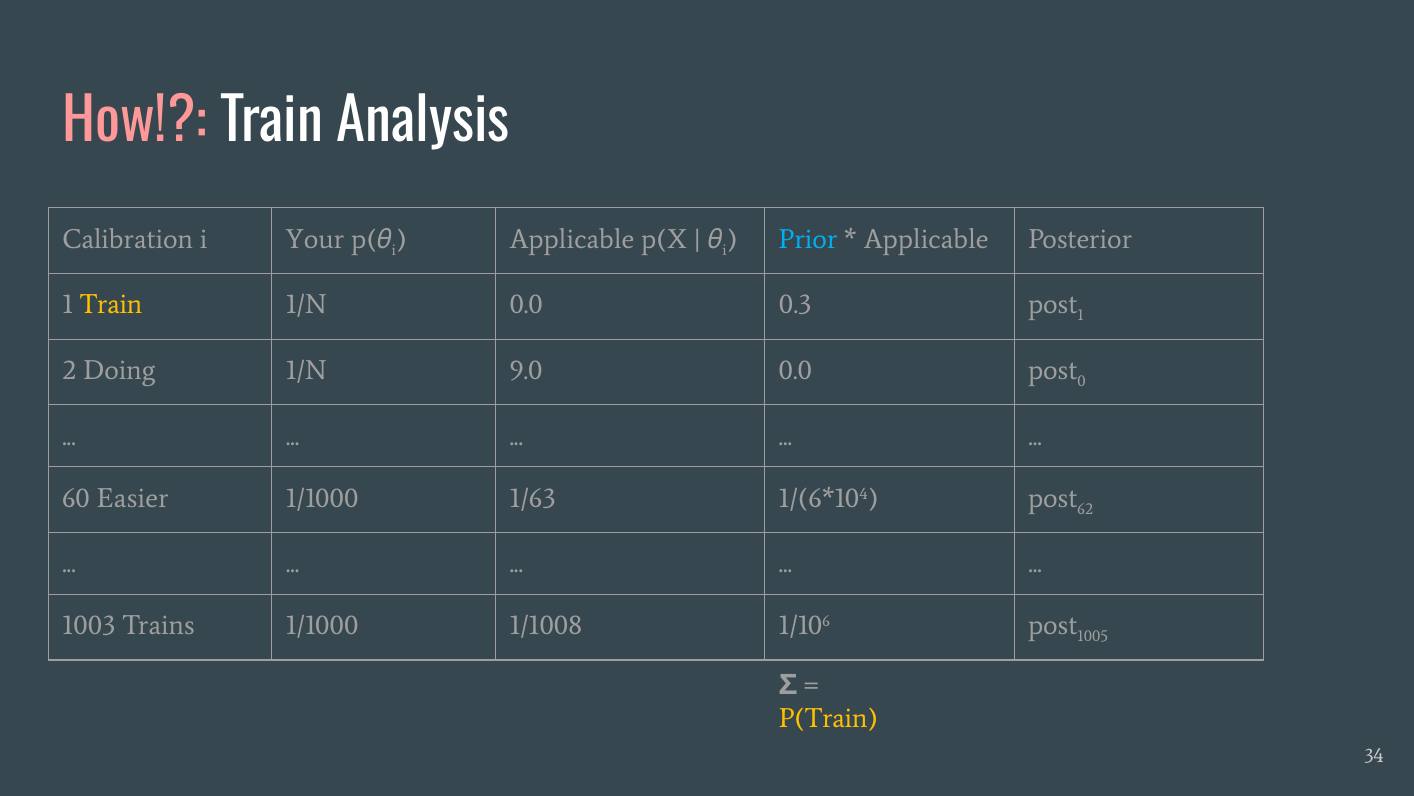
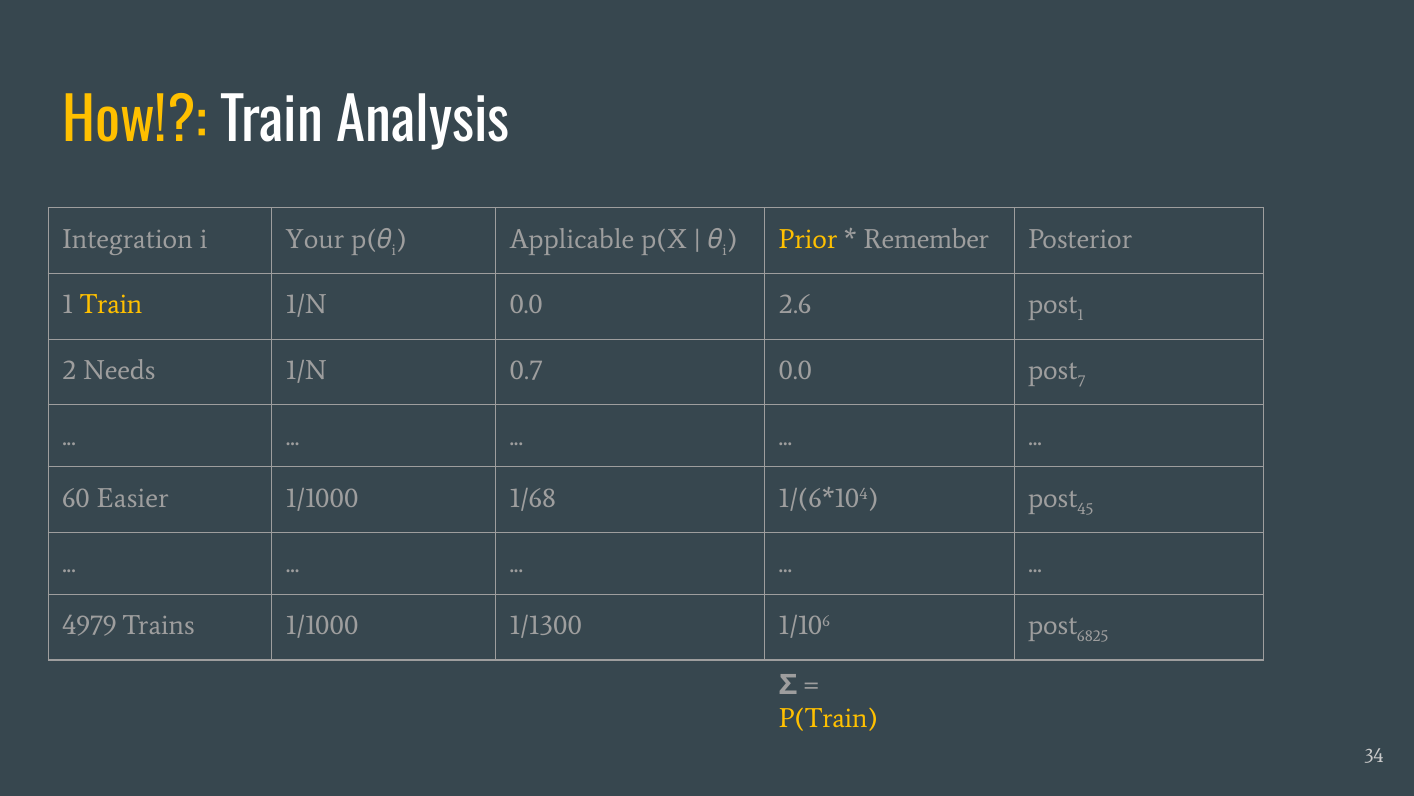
How colour: pink -> yellow
Calibration: Calibration -> Integration
Prior colour: light blue -> yellow
Applicable at (926, 239): Applicable -> Remember
0.3: 0.3 -> 2.6
Doing: Doing -> Needs
9.0: 9.0 -> 0.7
0: 0 -> 7
1/63: 1/63 -> 1/68
62: 62 -> 45
1003: 1003 -> 4979
1/1008: 1/1008 -> 1/1300
1005: 1005 -> 6825
